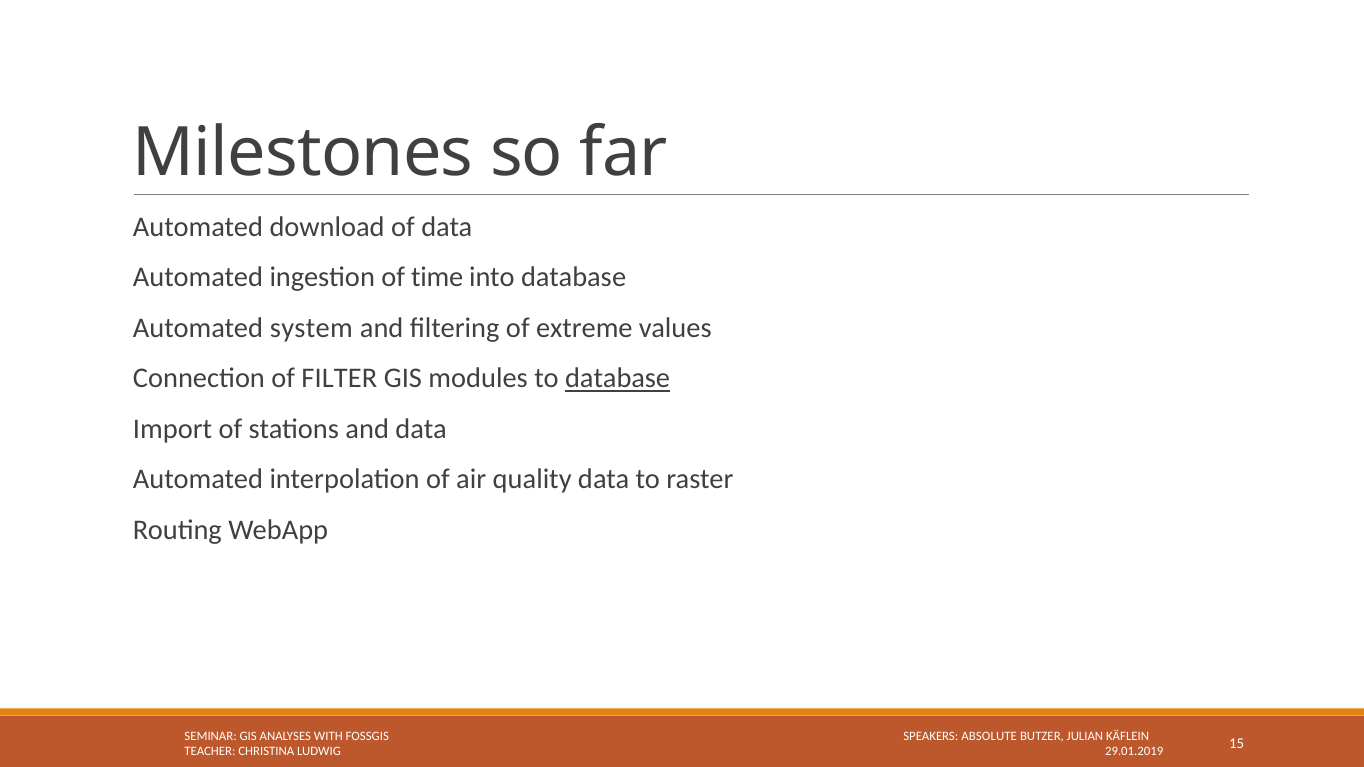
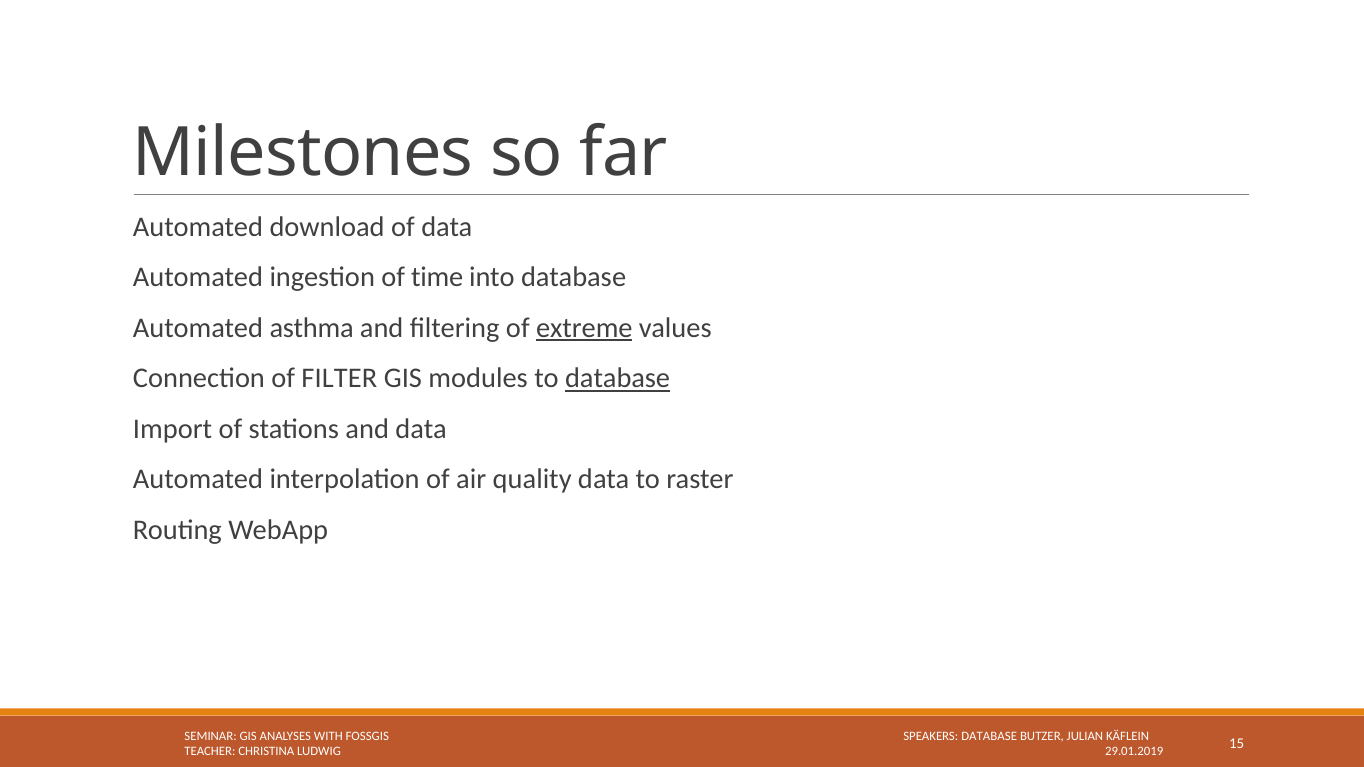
system: system -> asthma
extreme underline: none -> present
SPEAKERS ABSOLUTE: ABSOLUTE -> DATABASE
